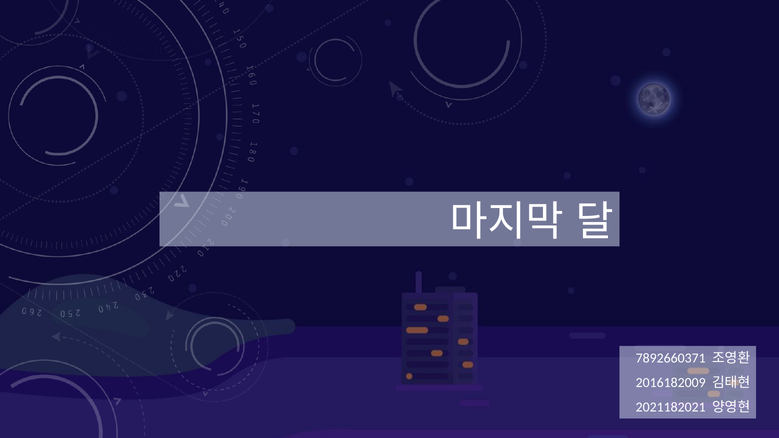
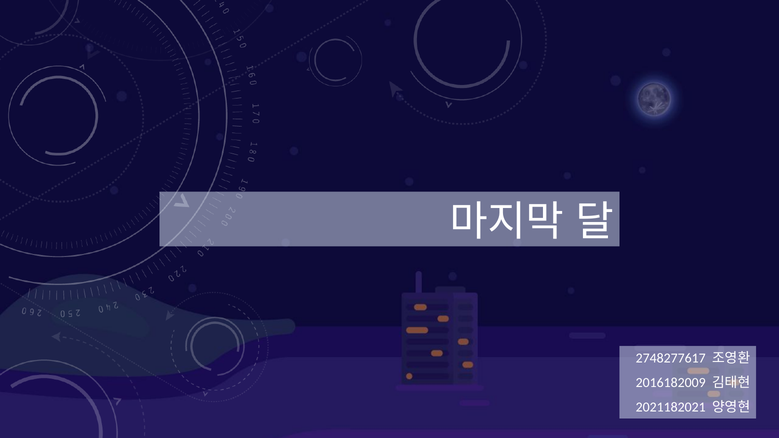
7892660371: 7892660371 -> 2748277617
